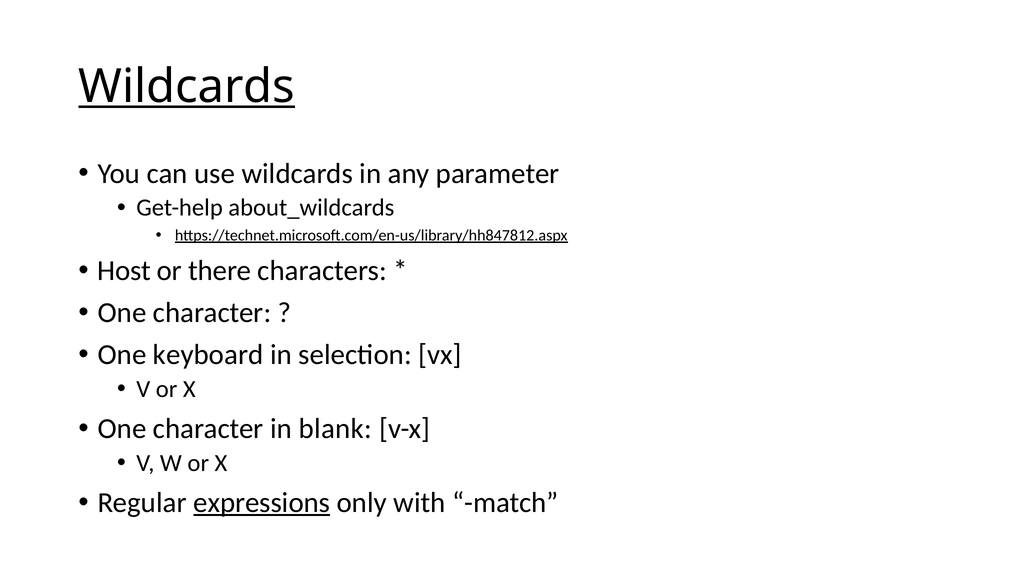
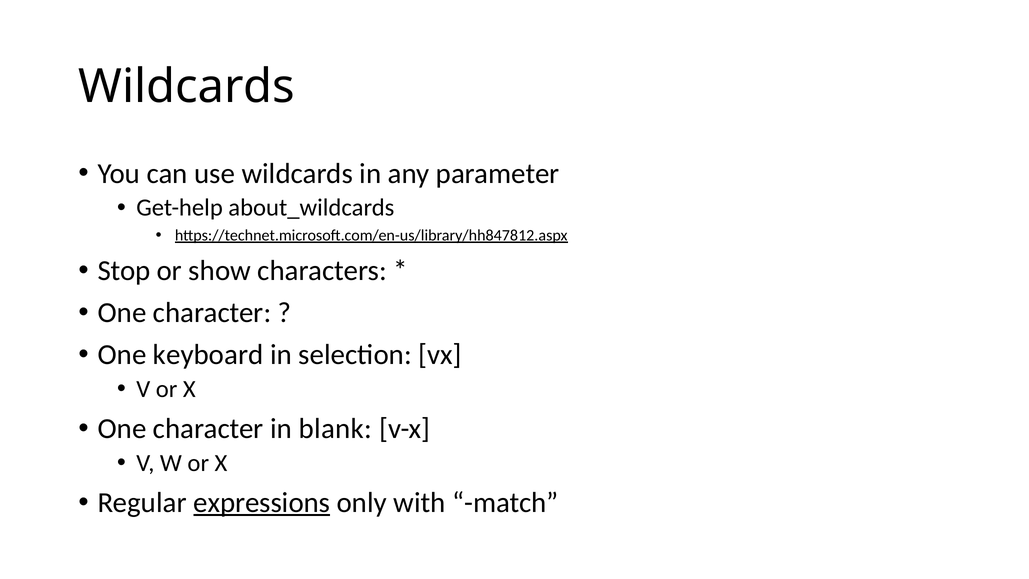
Wildcards at (187, 86) underline: present -> none
Host: Host -> Stop
there: there -> show
